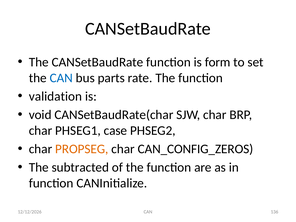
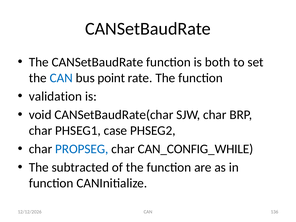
form: form -> both
parts: parts -> point
PROPSEG colour: orange -> blue
CAN_CONFIG_ZEROS: CAN_CONFIG_ZEROS -> CAN_CONFIG_WHILE
